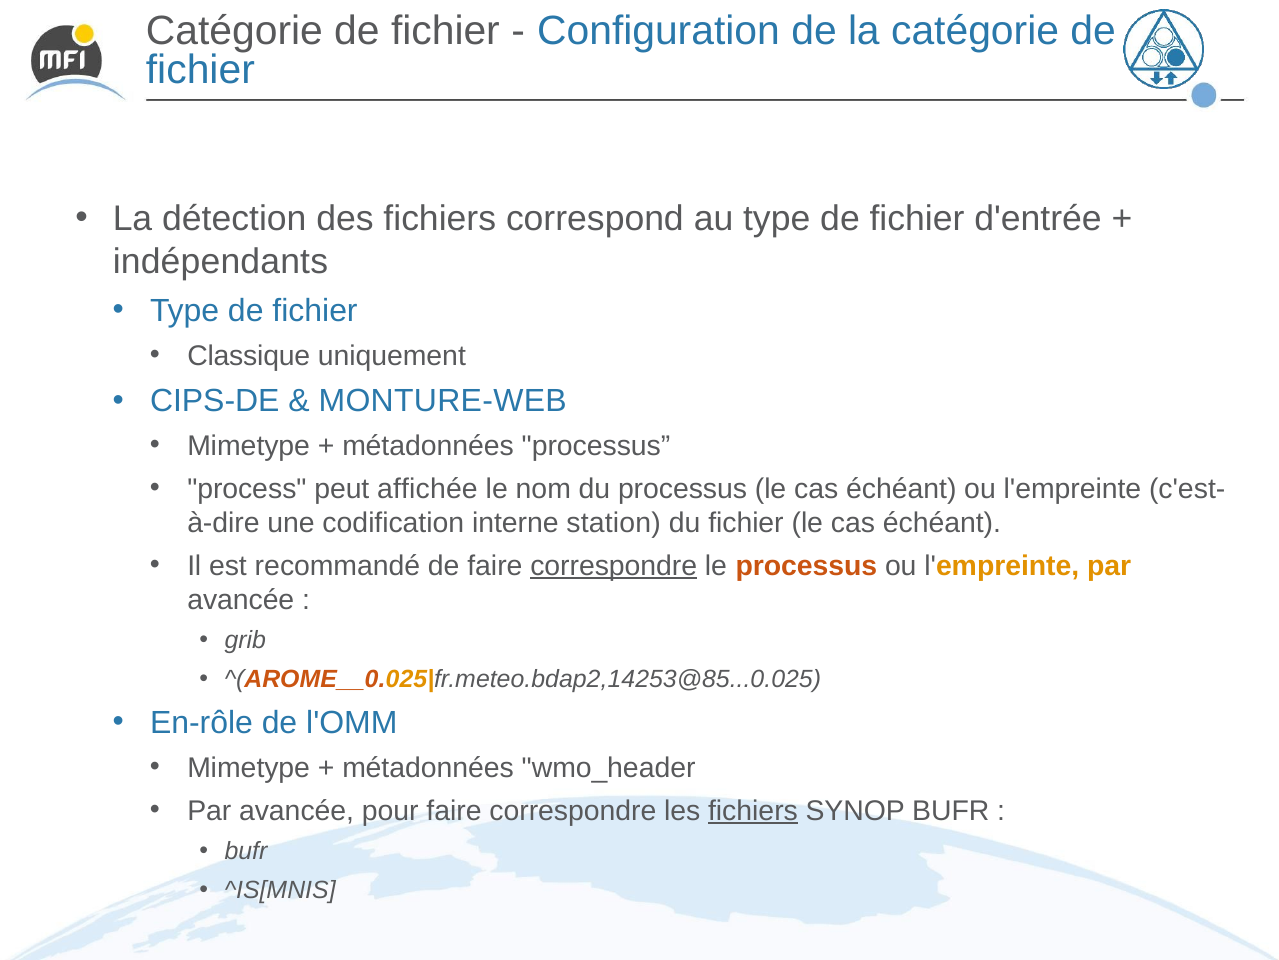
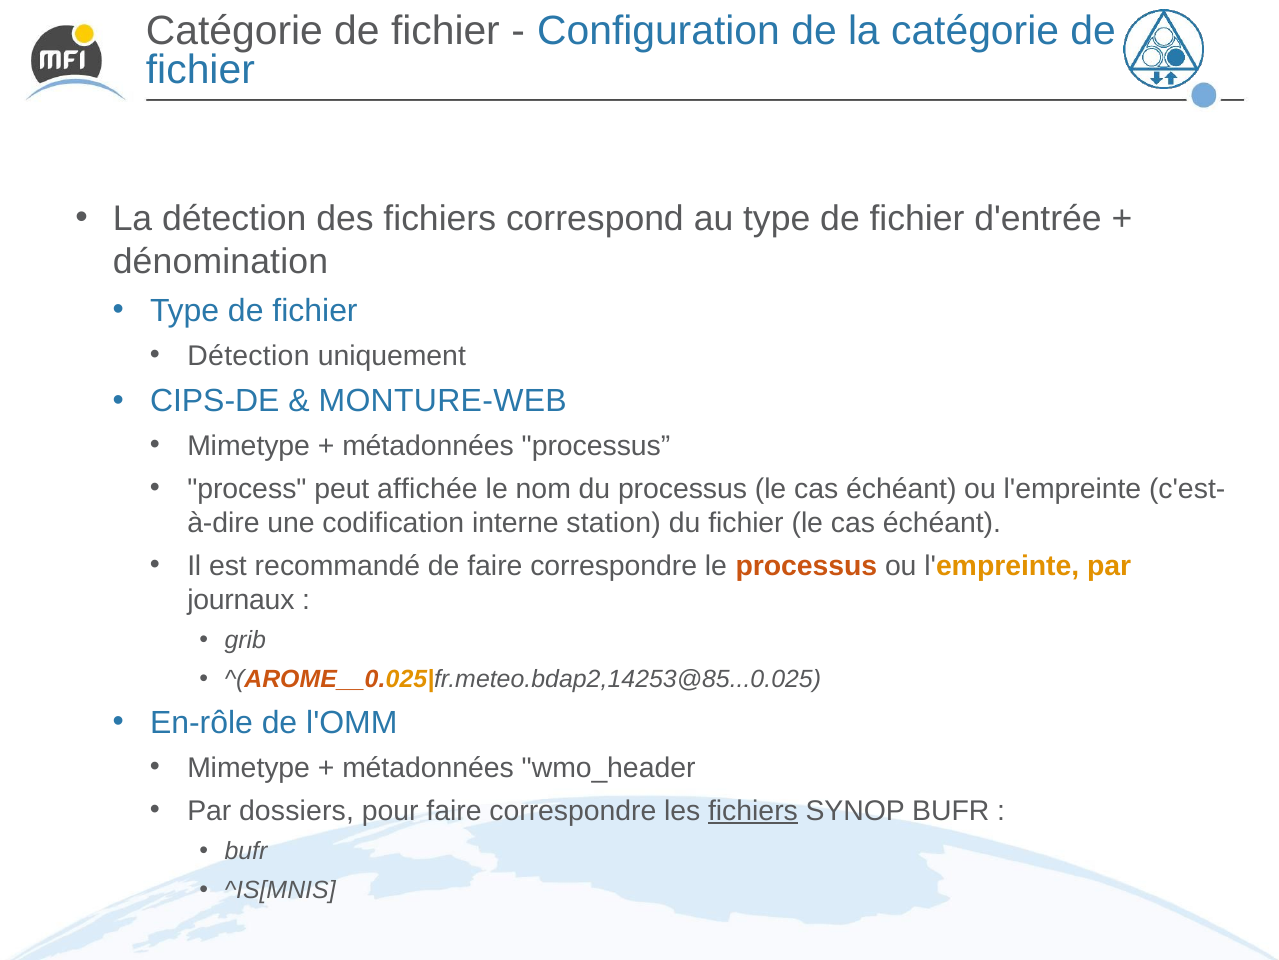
indépendants: indépendants -> dénomination
Classique at (249, 356): Classique -> Détection
correspondre at (614, 566) underline: present -> none
avancée at (241, 600): avancée -> journaux
avancée at (297, 810): avancée -> dossiers
